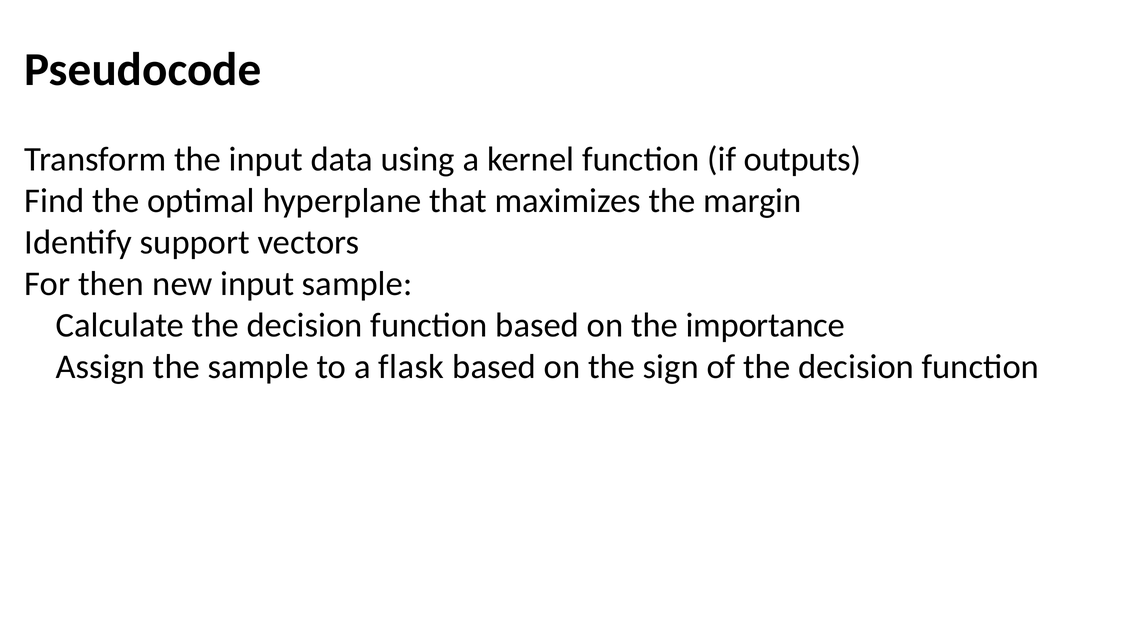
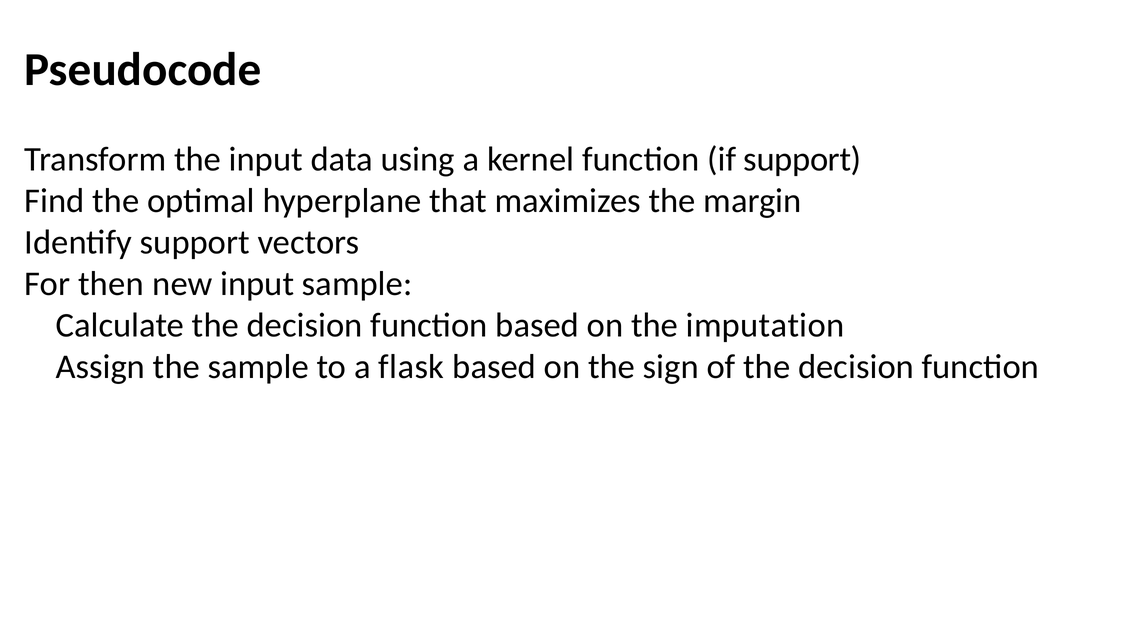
if outputs: outputs -> support
importance: importance -> imputation
